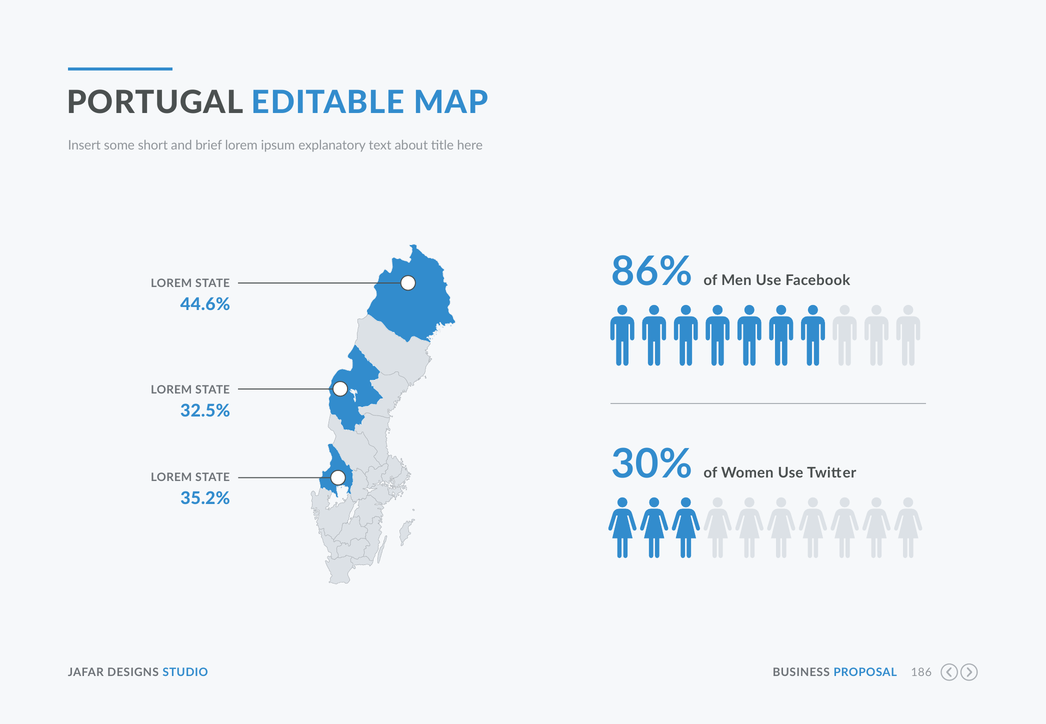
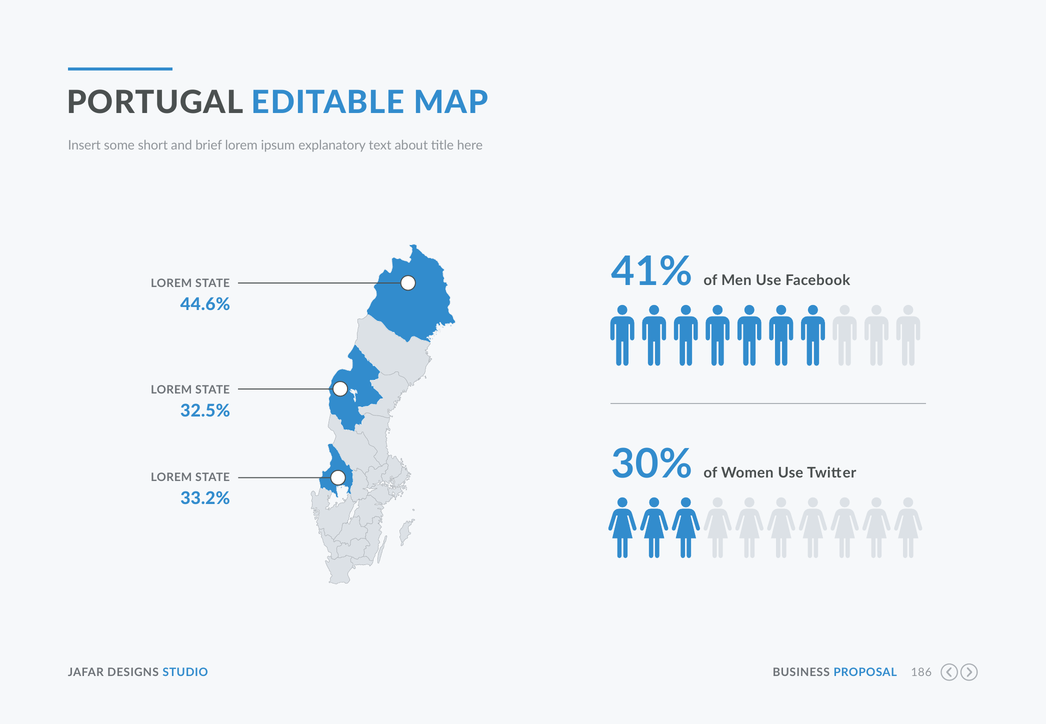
86%: 86% -> 41%
35.2%: 35.2% -> 33.2%
